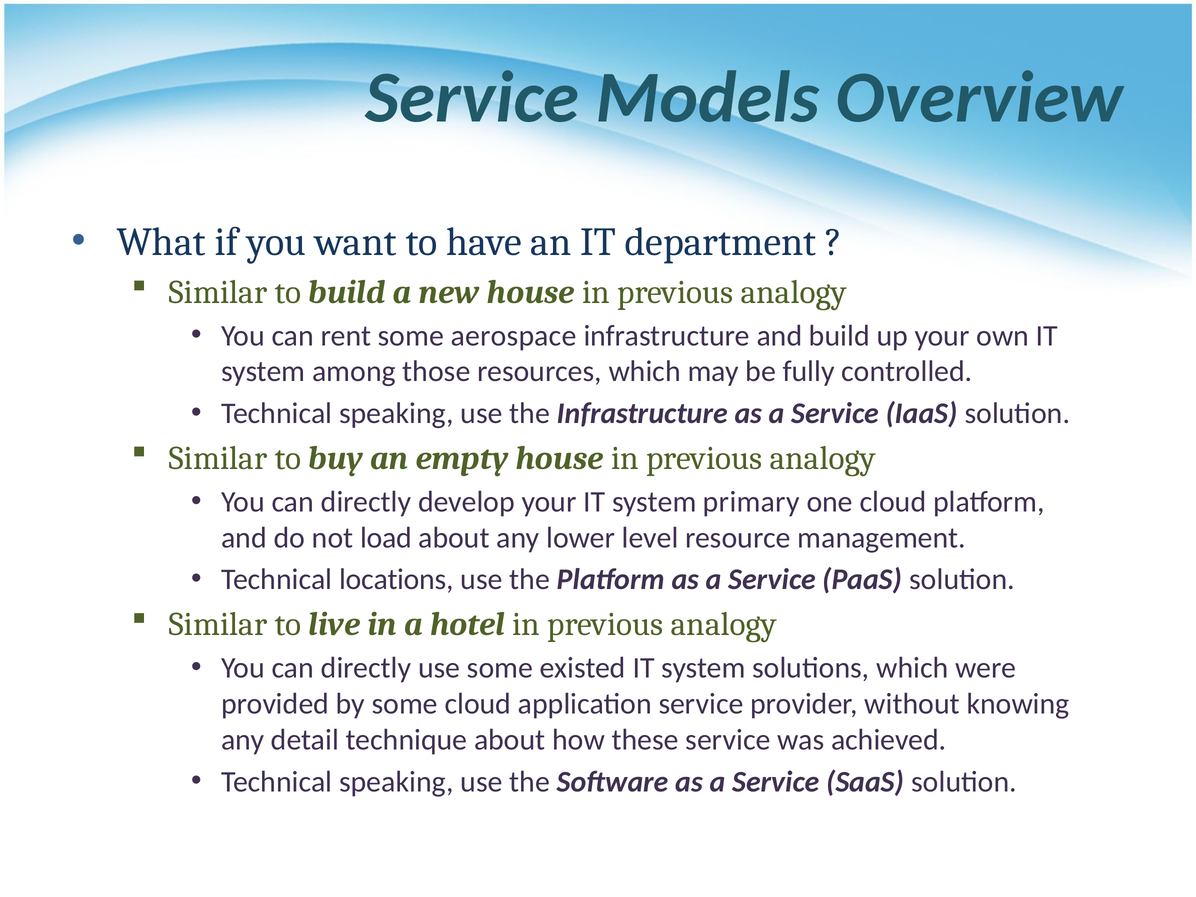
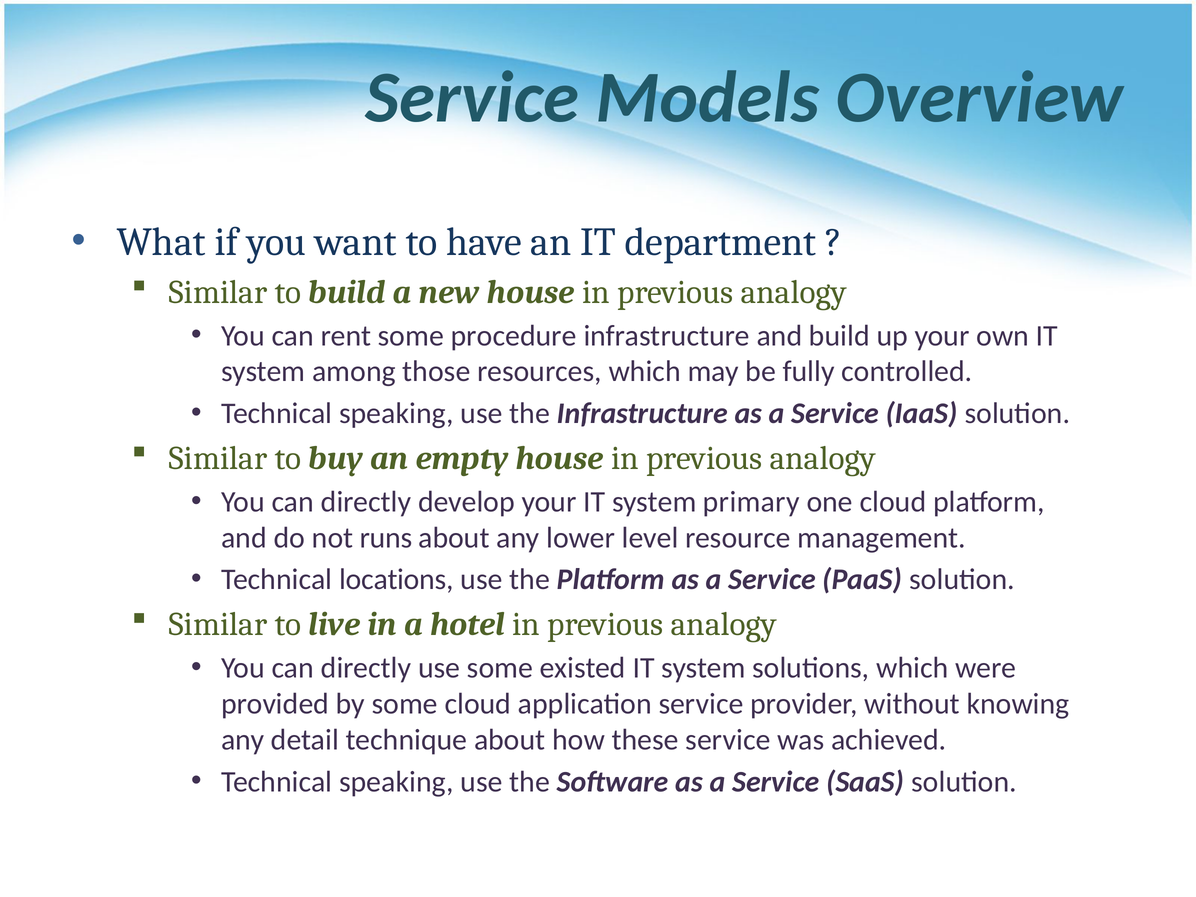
aerospace: aerospace -> procedure
load: load -> runs
